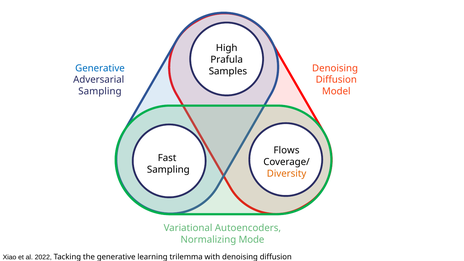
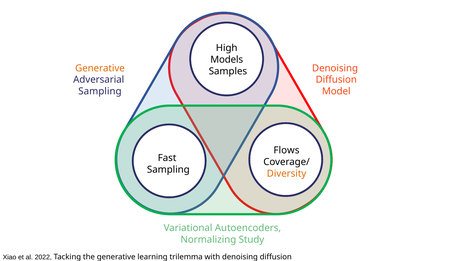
Prafula: Prafula -> Models
Generative at (100, 68) colour: blue -> orange
Mode: Mode -> Study
